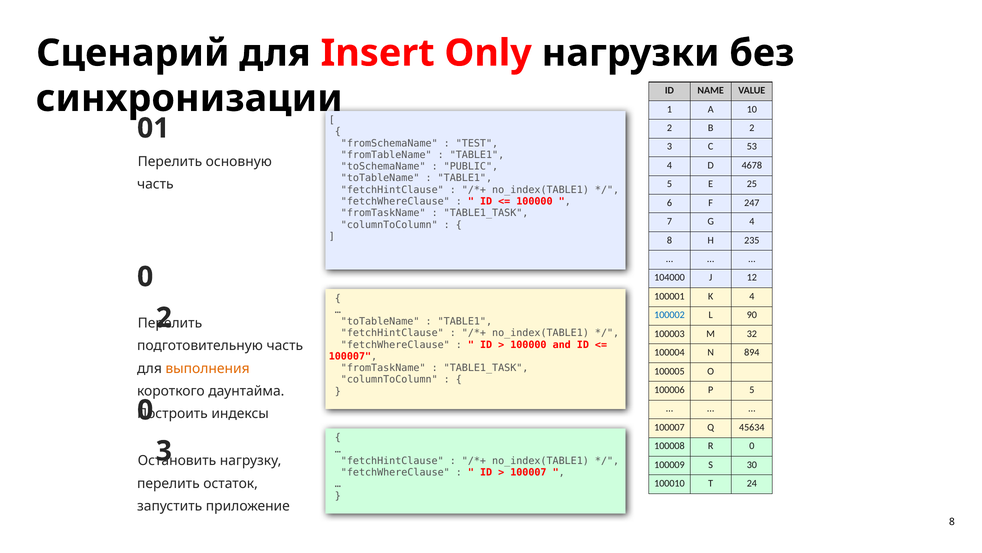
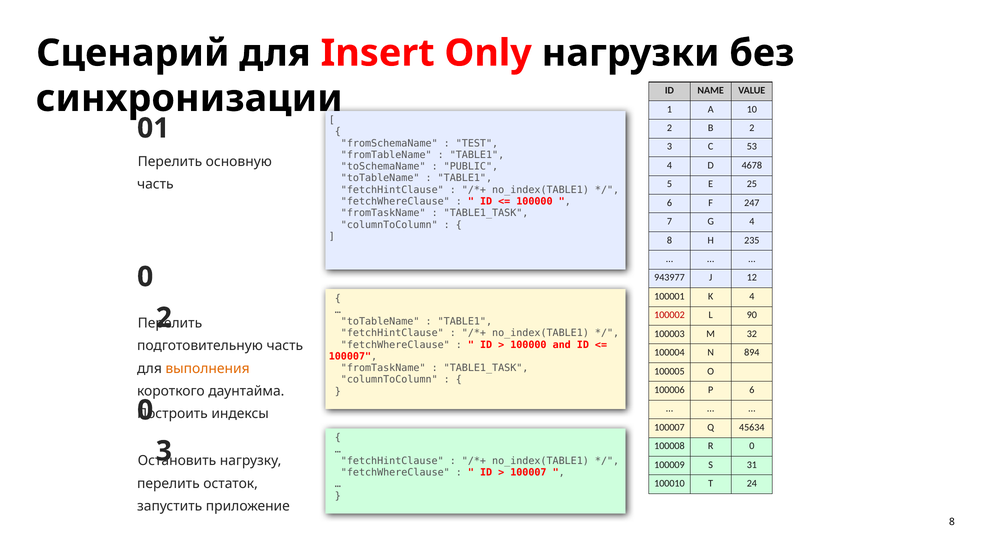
104000: 104000 -> 943977
100002 colour: blue -> red
P 5: 5 -> 6
30: 30 -> 31
